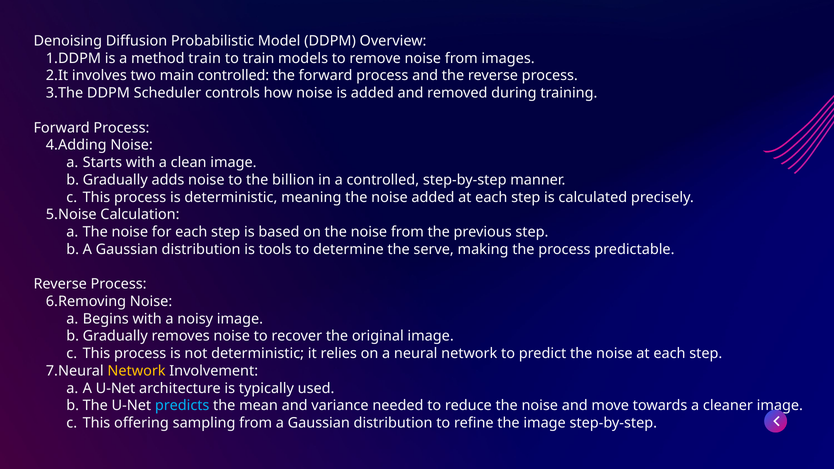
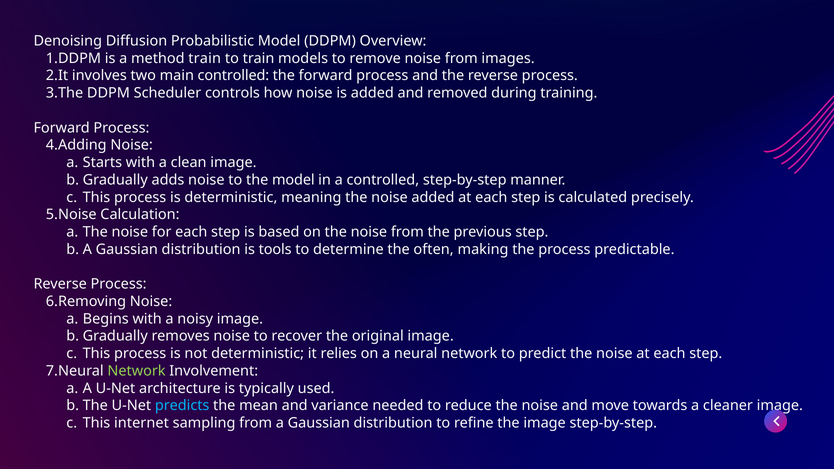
the billion: billion -> model
serve: serve -> often
Network at (137, 371) colour: yellow -> light green
offering: offering -> internet
